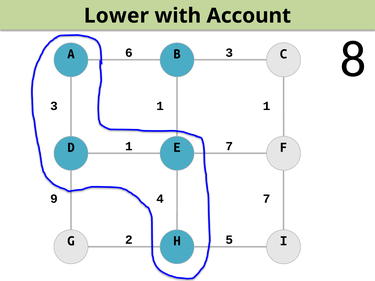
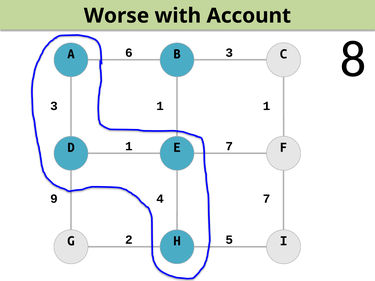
Lower: Lower -> Worse
